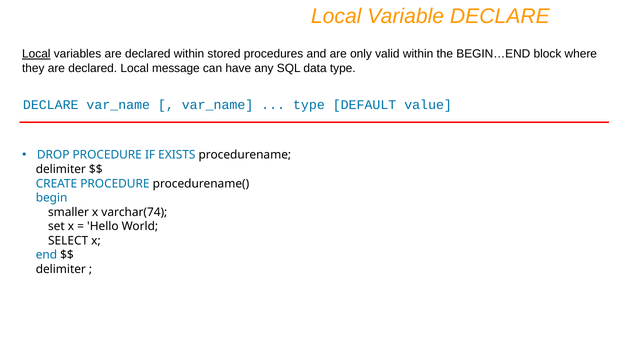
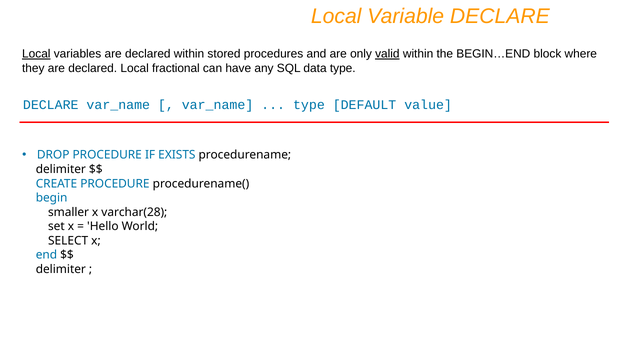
valid underline: none -> present
message: message -> fractional
varchar(74: varchar(74 -> varchar(28
